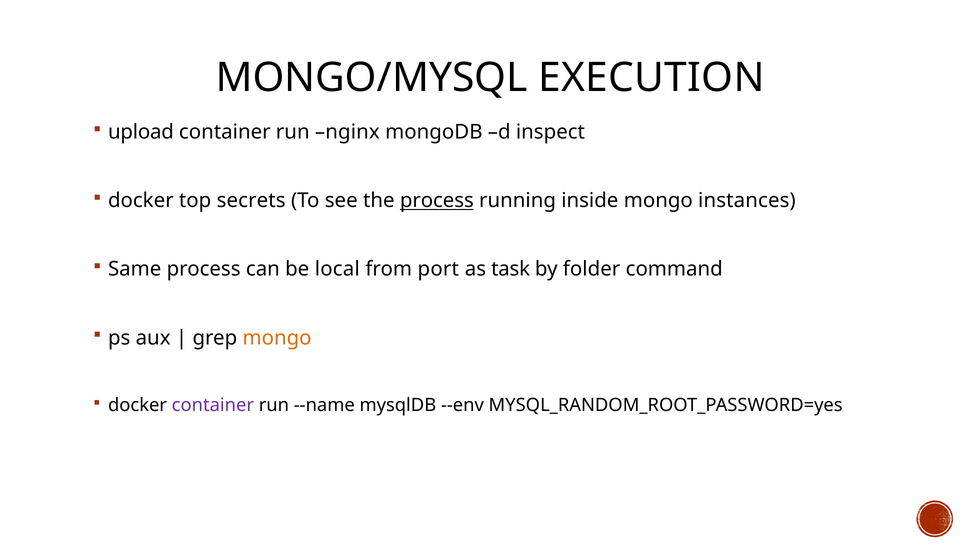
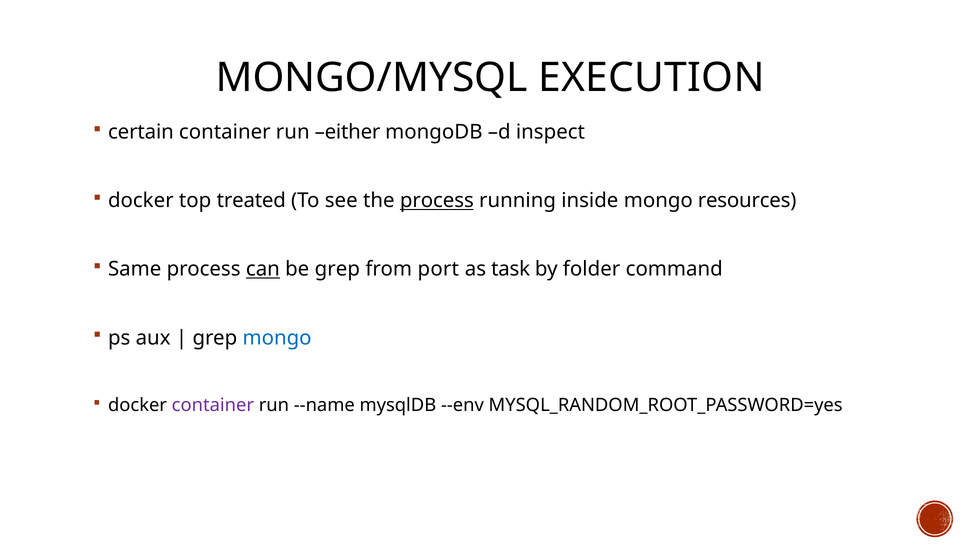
upload: upload -> certain
nginx: nginx -> either
secrets: secrets -> treated
instances: instances -> resources
can underline: none -> present
be local: local -> grep
mongo at (277, 338) colour: orange -> blue
